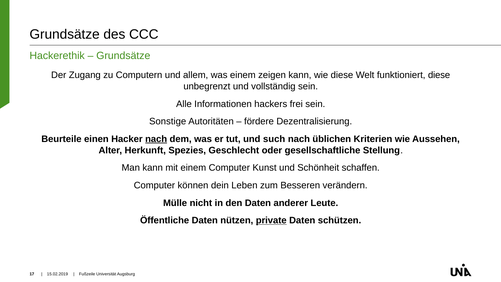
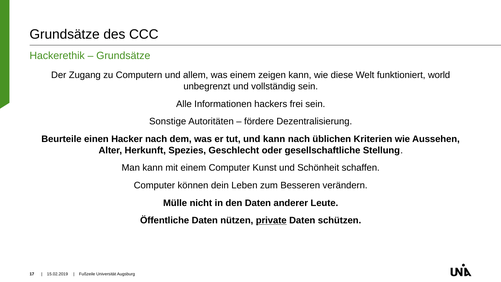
funktioniert diese: diese -> world
nach at (156, 139) underline: present -> none
und such: such -> kann
